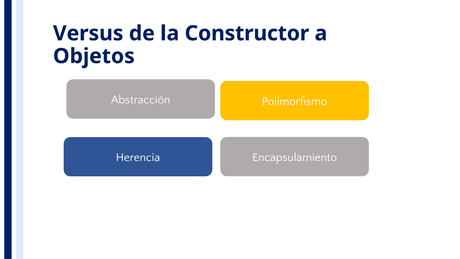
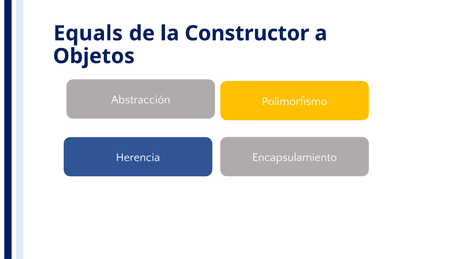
Versus: Versus -> Equals
